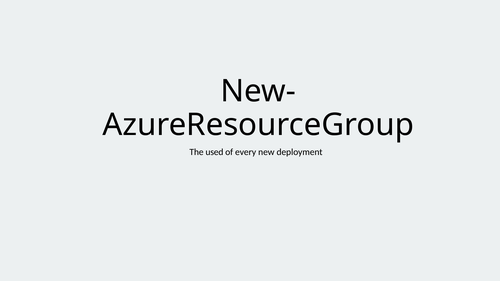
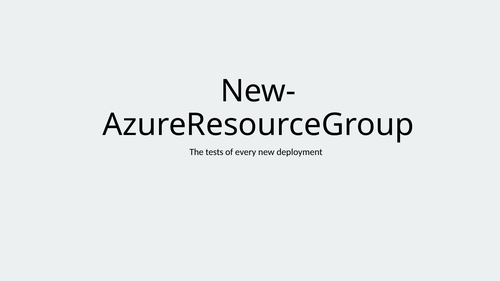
used: used -> tests
